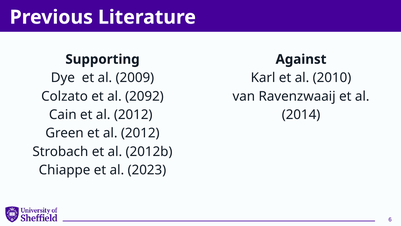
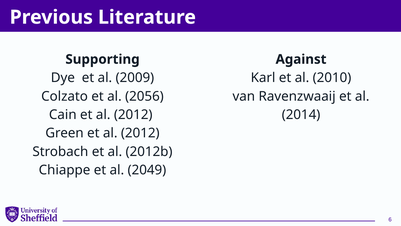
2092: 2092 -> 2056
2023: 2023 -> 2049
